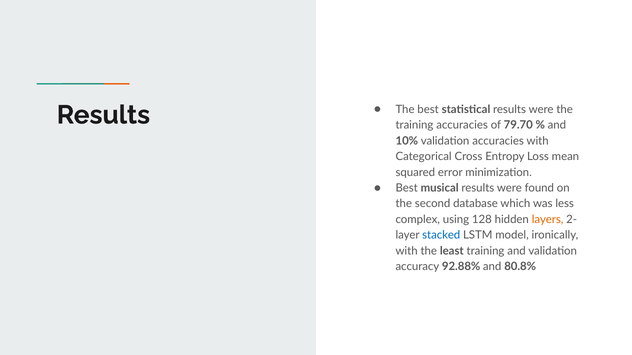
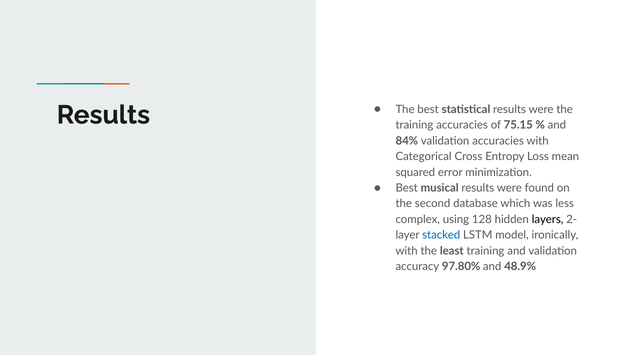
79.70: 79.70 -> 75.15
10%: 10% -> 84%
layers colour: orange -> black
92.88%: 92.88% -> 97.80%
80.8%: 80.8% -> 48.9%
